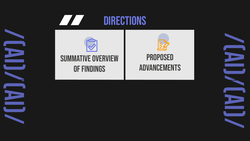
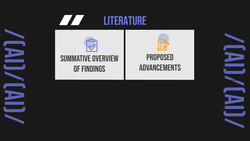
DIRECTIONS: DIRECTIONS -> LITERATURE
